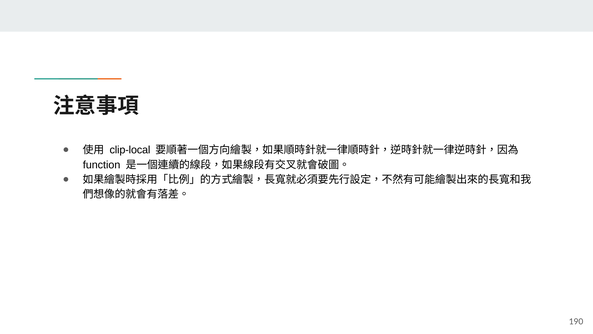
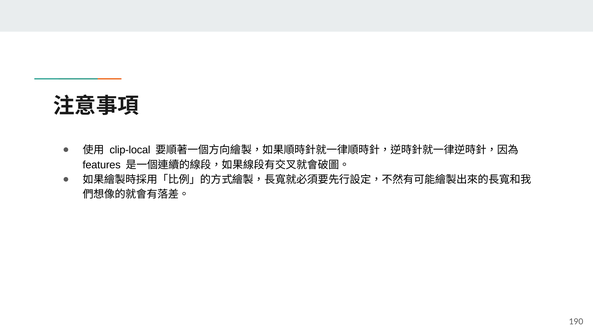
function: function -> features
